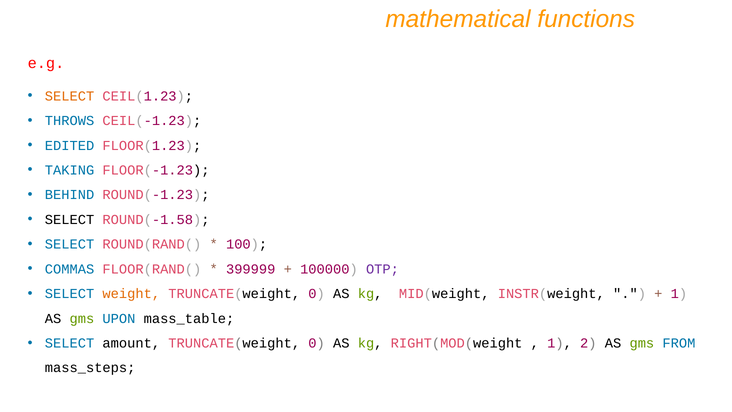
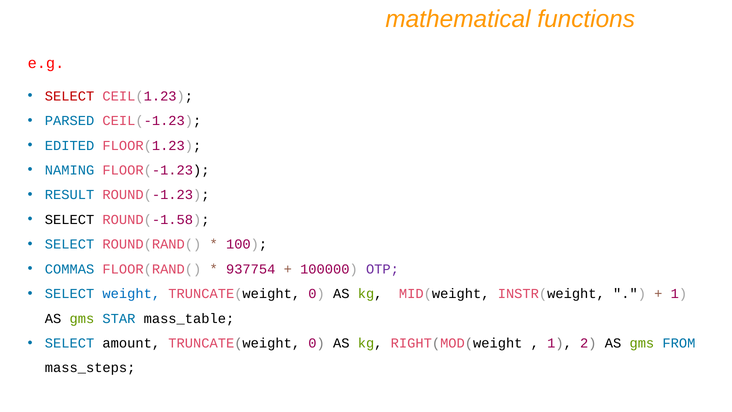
SELECT at (70, 96) colour: orange -> red
THROWS: THROWS -> PARSED
TAKING: TAKING -> NAMING
BEHIND: BEHIND -> RESULT
399999: 399999 -> 937754
weight colour: orange -> blue
UPON: UPON -> STAR
